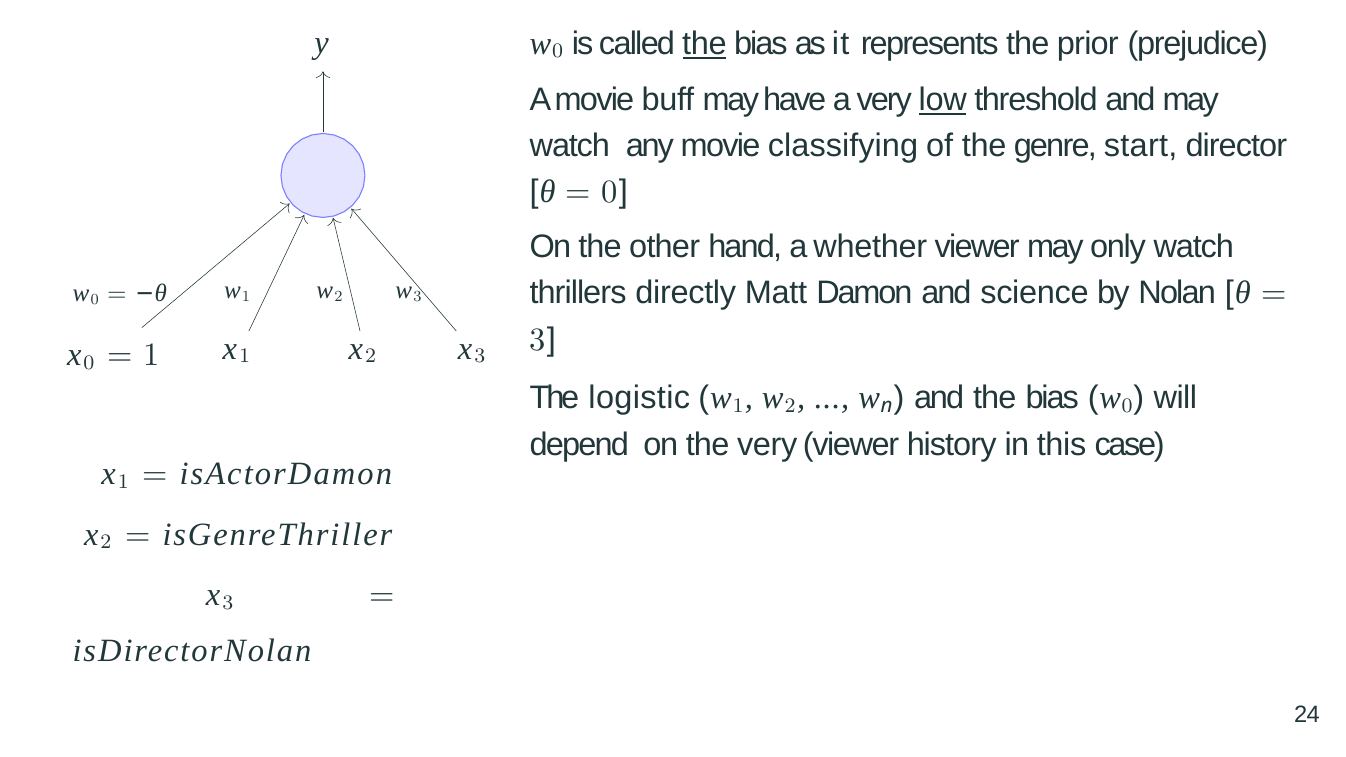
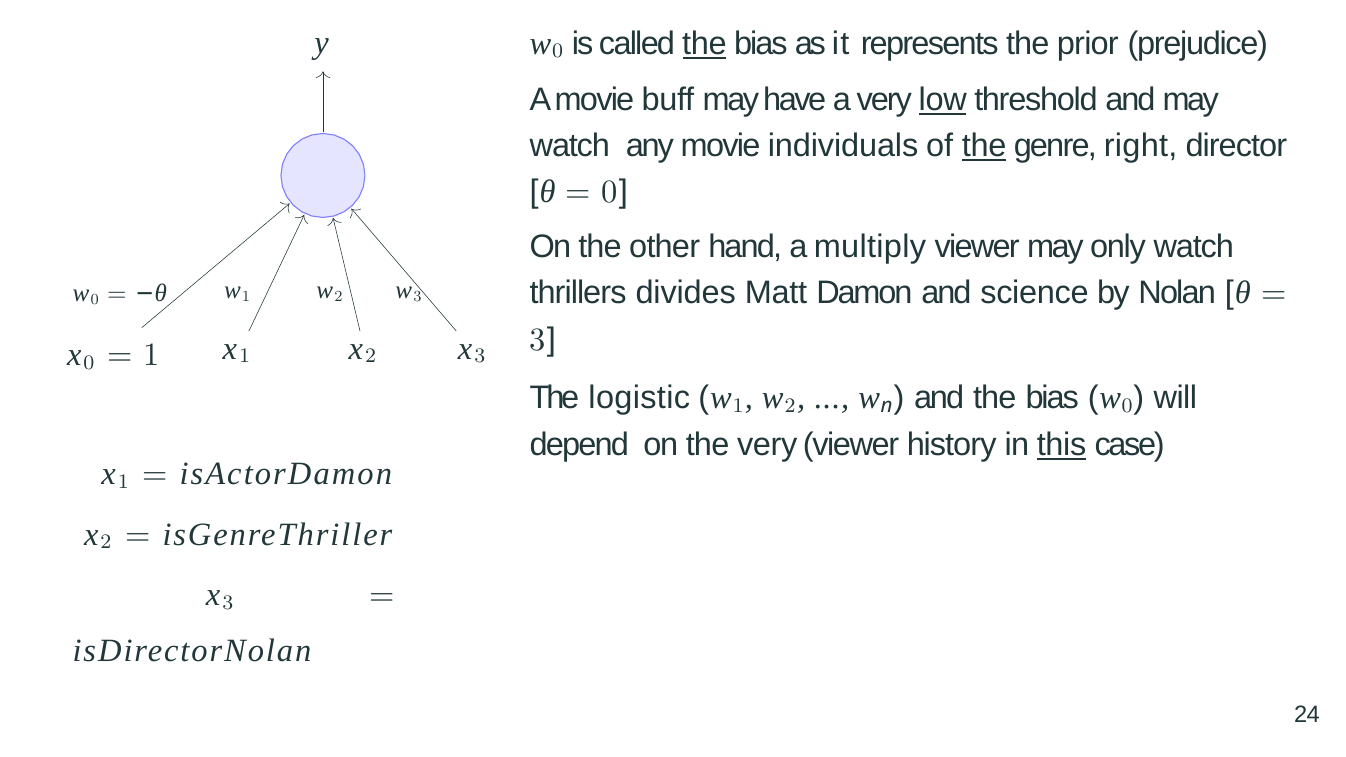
classifying: classifying -> individuals
the at (984, 146) underline: none -> present
start: start -> right
whether: whether -> multiply
directly: directly -> divides
this underline: none -> present
